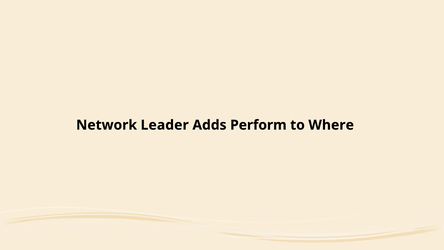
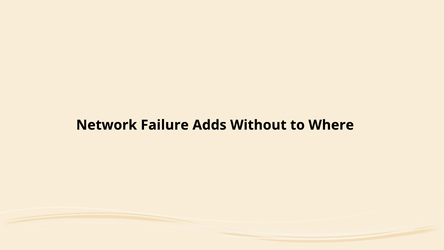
Leader: Leader -> Failure
Perform: Perform -> Without
